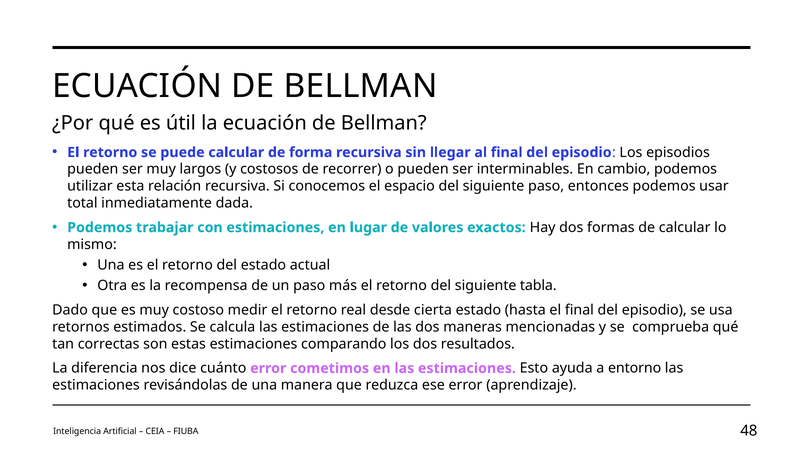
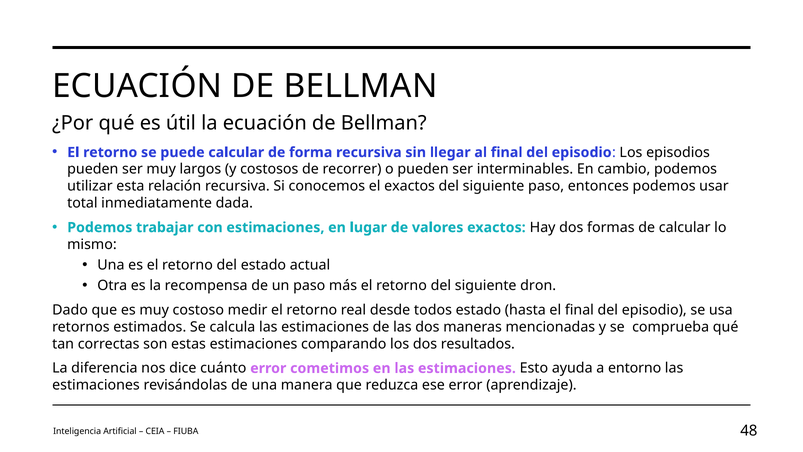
el espacio: espacio -> exactos
tabla: tabla -> dron
cierta: cierta -> todos
